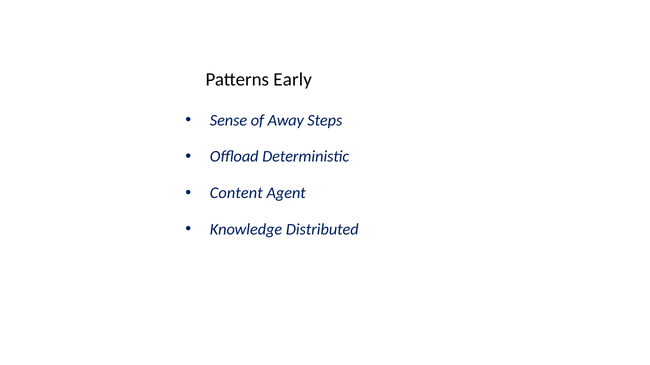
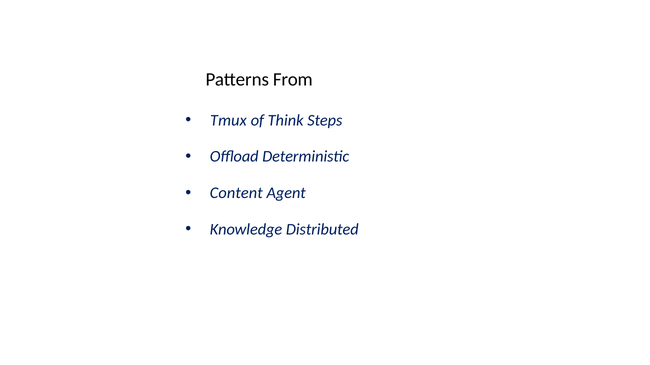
Early: Early -> From
Sense: Sense -> Tmux
Away: Away -> Think
